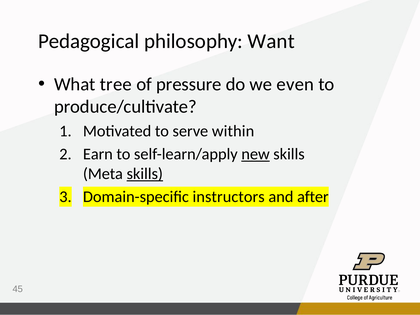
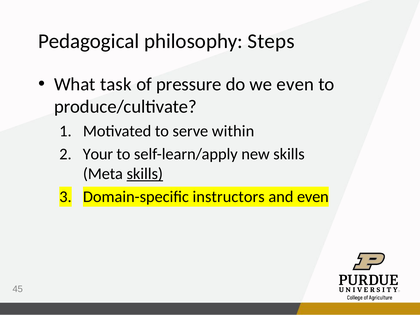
Want: Want -> Steps
tree: tree -> task
Earn: Earn -> Your
new underline: present -> none
and after: after -> even
